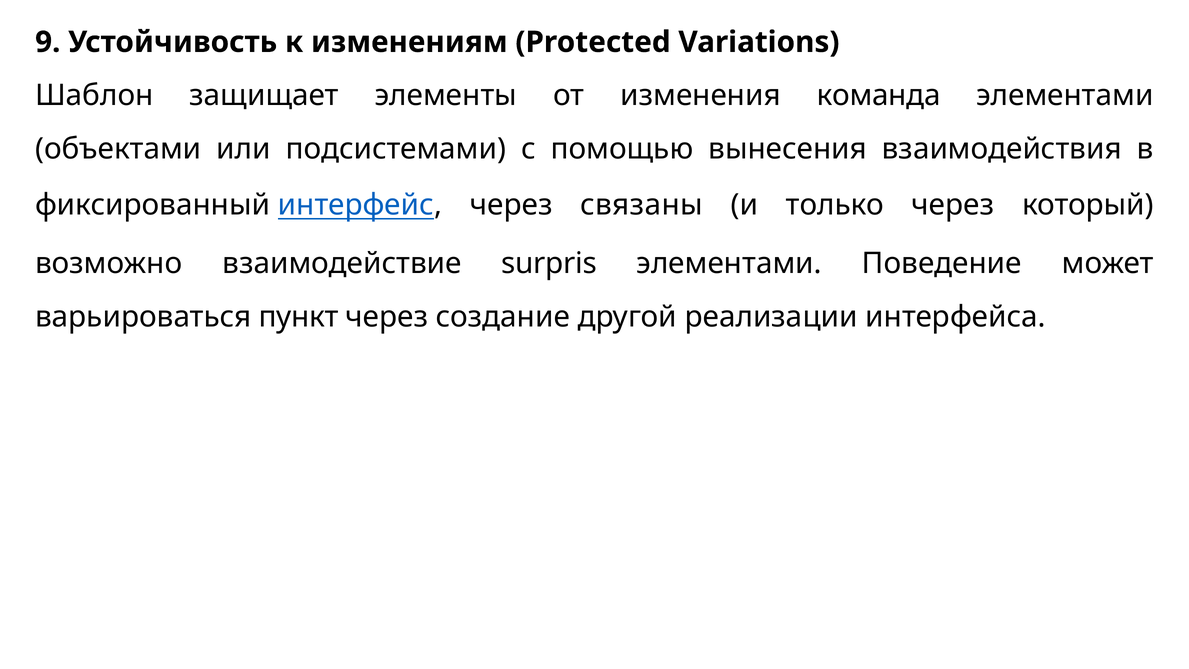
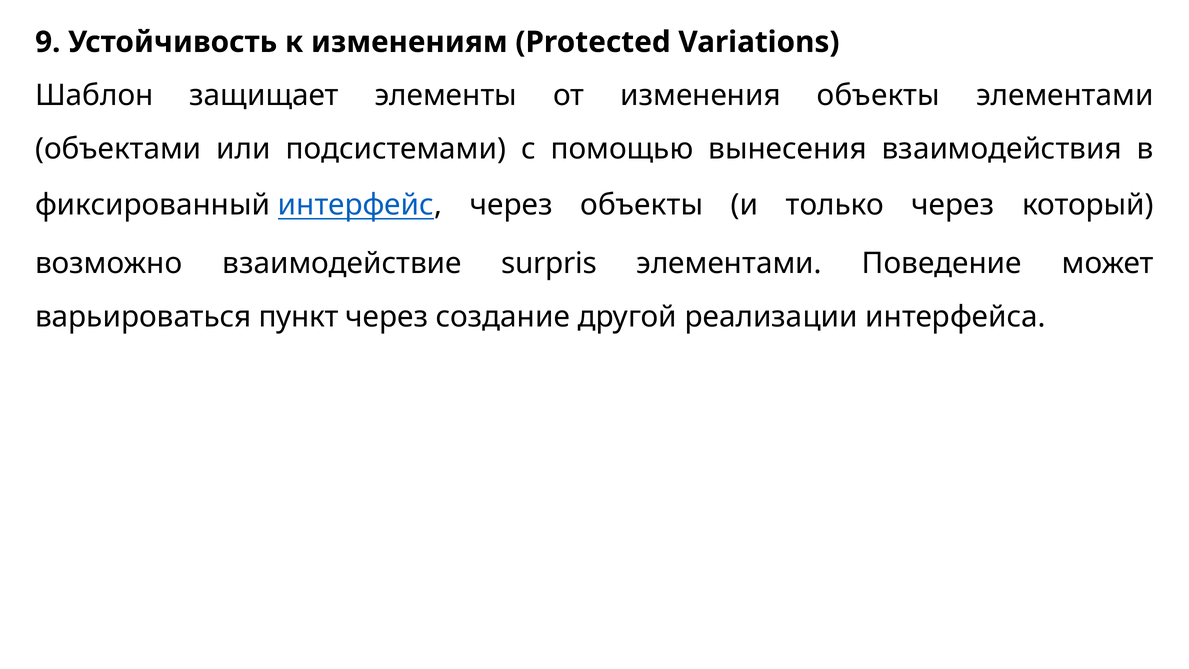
изменения команда: команда -> объекты
через связаны: связаны -> объекты
